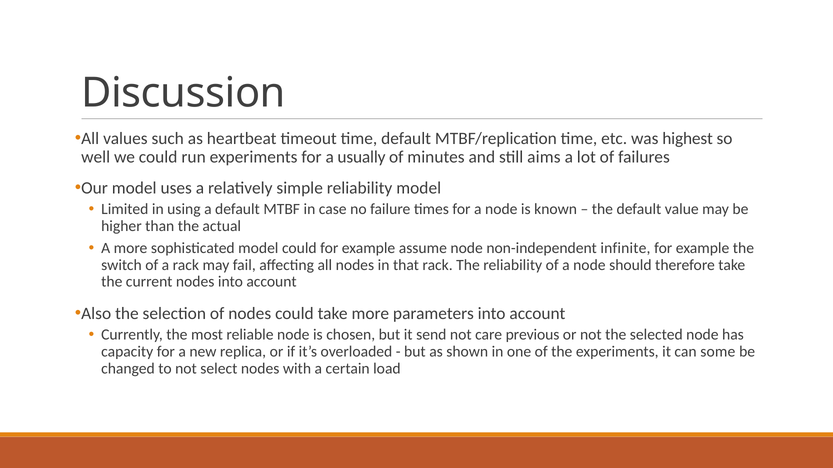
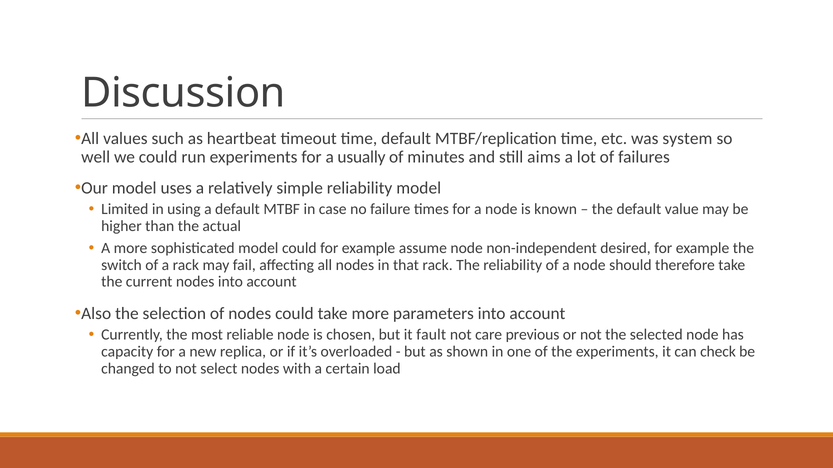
highest: highest -> system
infinite: infinite -> desired
send: send -> fault
some: some -> check
